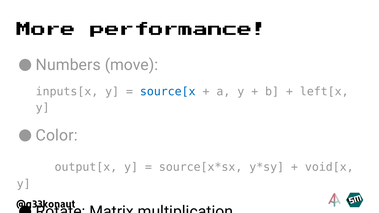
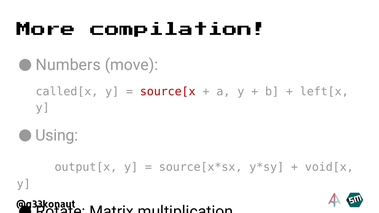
performance: performance -> compilation
inputs[x: inputs[x -> called[x
source[x colour: blue -> red
Color: Color -> Using
